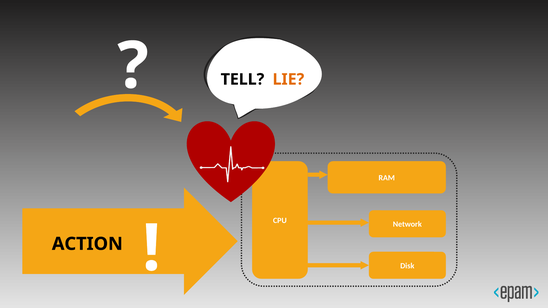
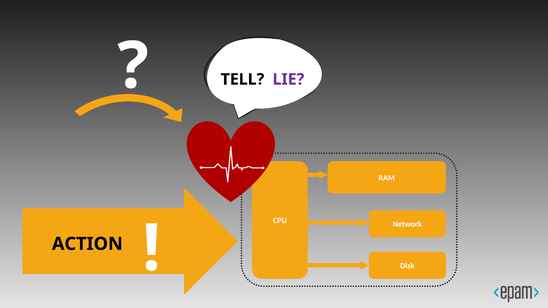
LIE colour: orange -> purple
